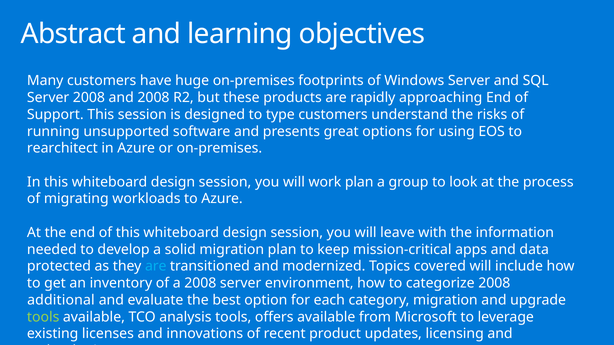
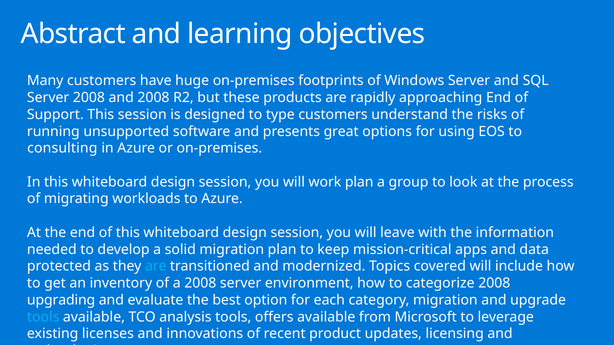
rearchitect: rearchitect -> consulting
additional: additional -> upgrading
tools at (43, 317) colour: light green -> light blue
